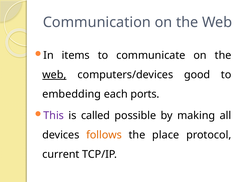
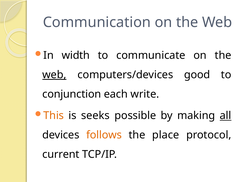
items: items -> width
embedding: embedding -> conjunction
ports: ports -> write
This colour: purple -> orange
called: called -> seeks
all underline: none -> present
